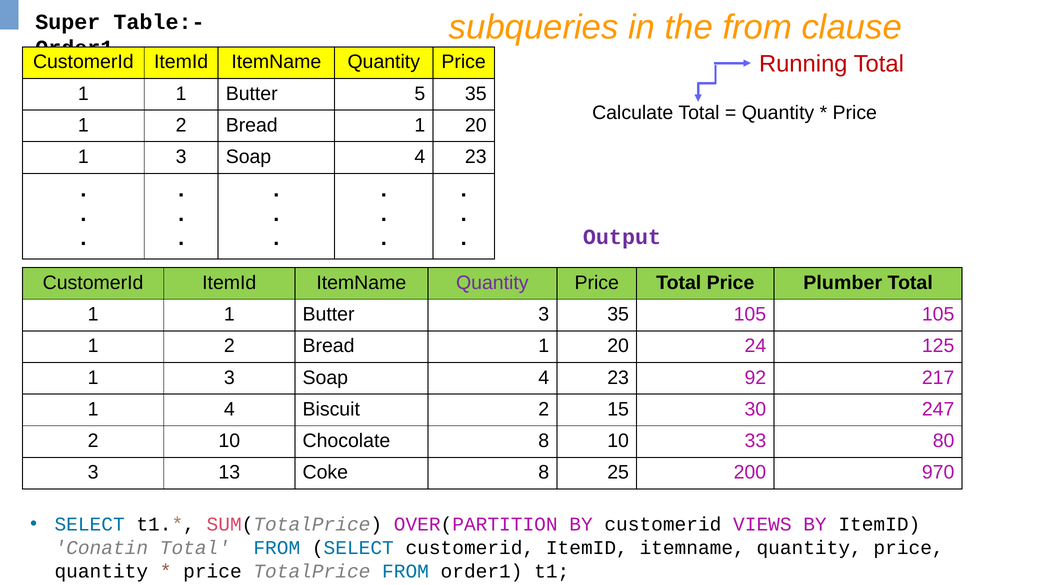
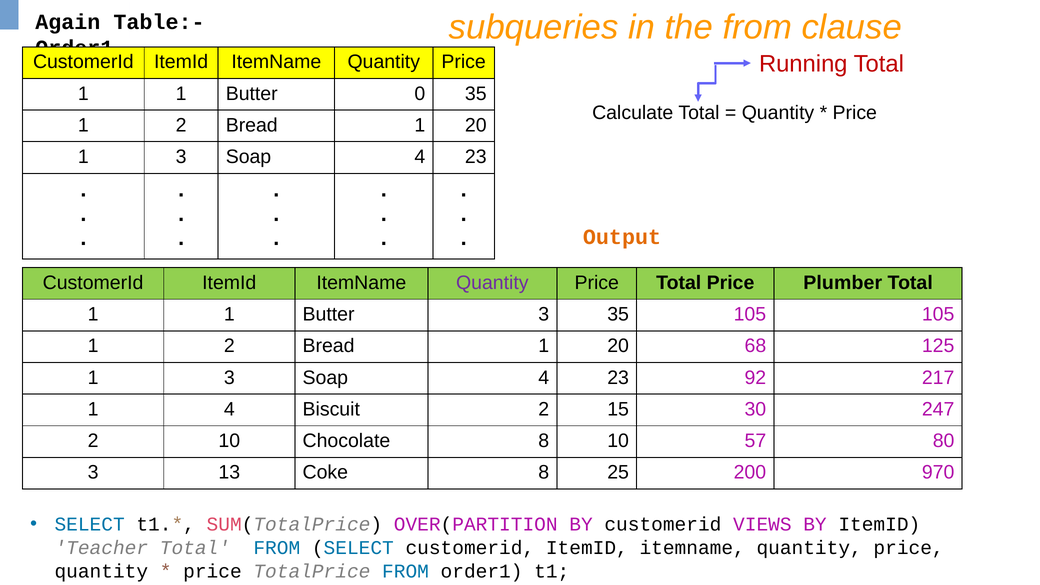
Super: Super -> Again
5: 5 -> 0
Output colour: purple -> orange
24: 24 -> 68
33: 33 -> 57
Conatin: Conatin -> Teacher
